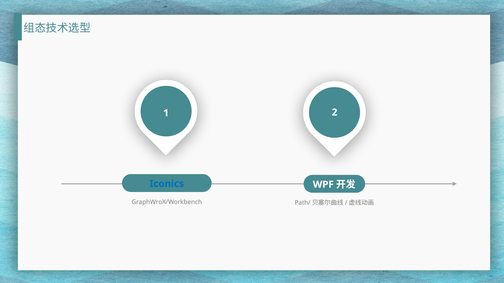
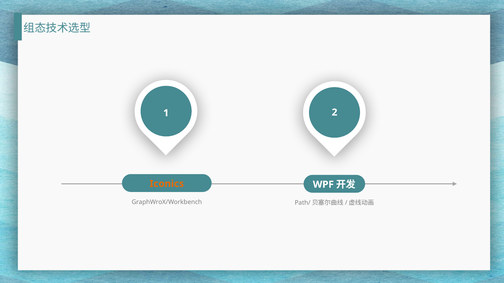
Iconics colour: blue -> orange
